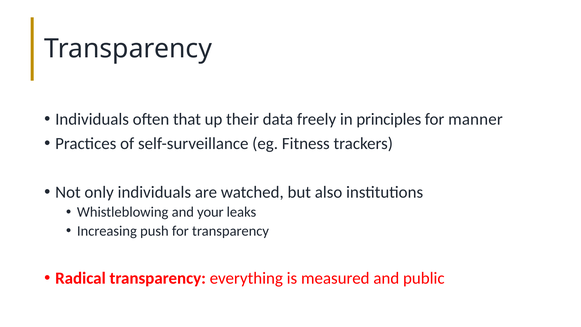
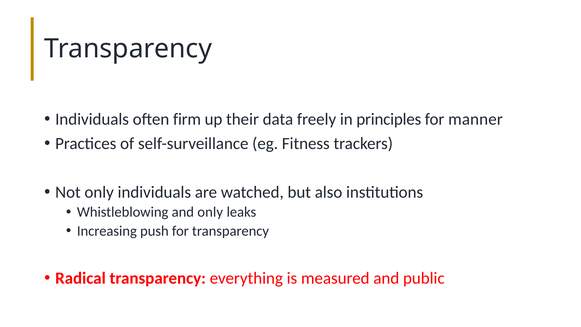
that: that -> firm
and your: your -> only
